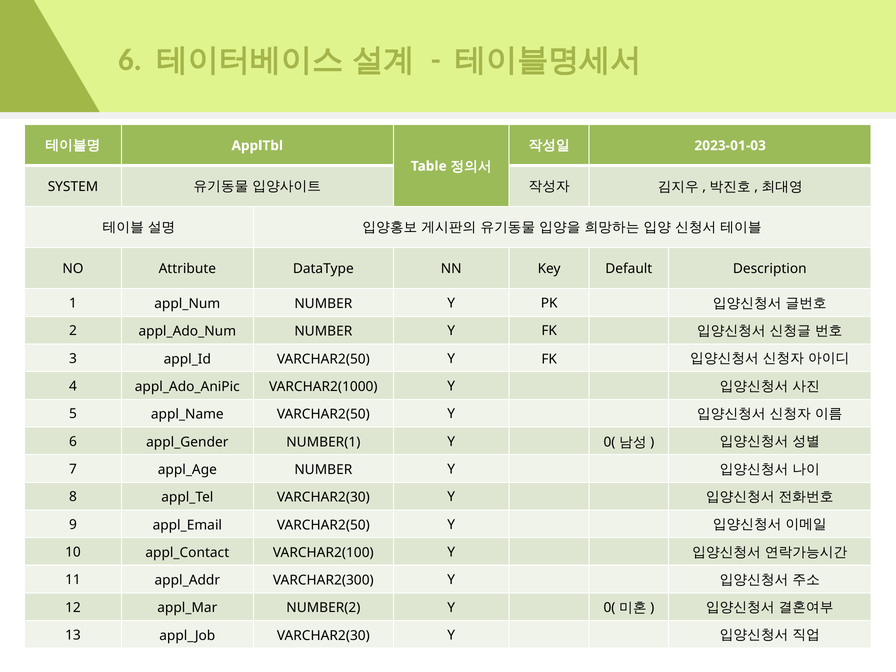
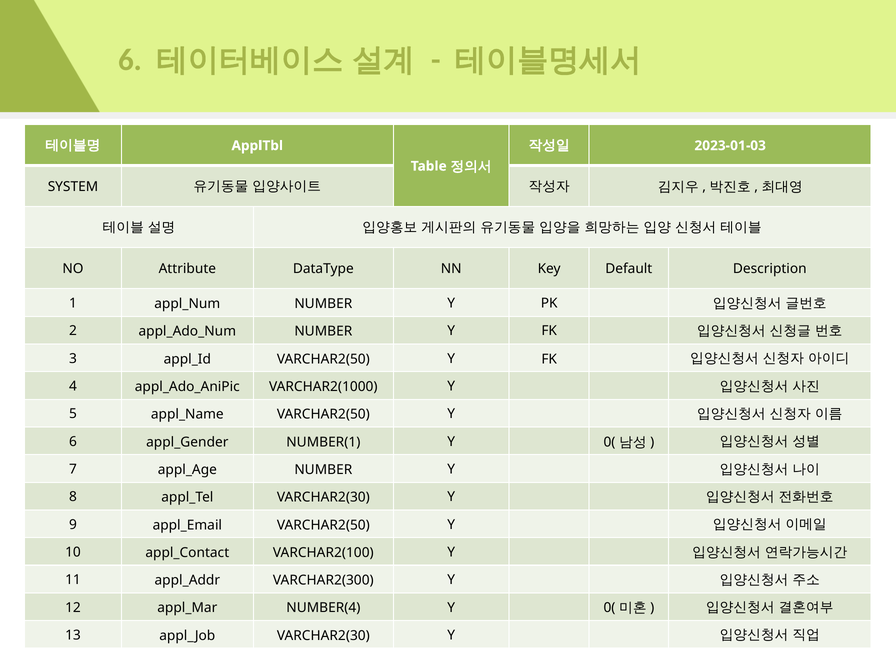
NUMBER(2: NUMBER(2 -> NUMBER(4
